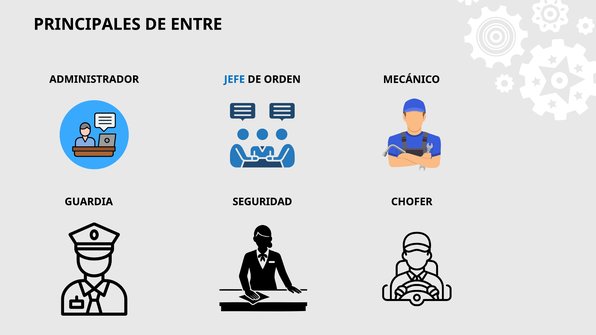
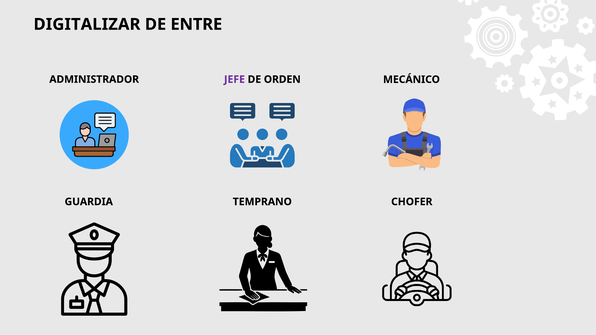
PRINCIPALES: PRINCIPALES -> DIGITALIZAR
JEFE colour: blue -> purple
SEGURIDAD: SEGURIDAD -> TEMPRANO
